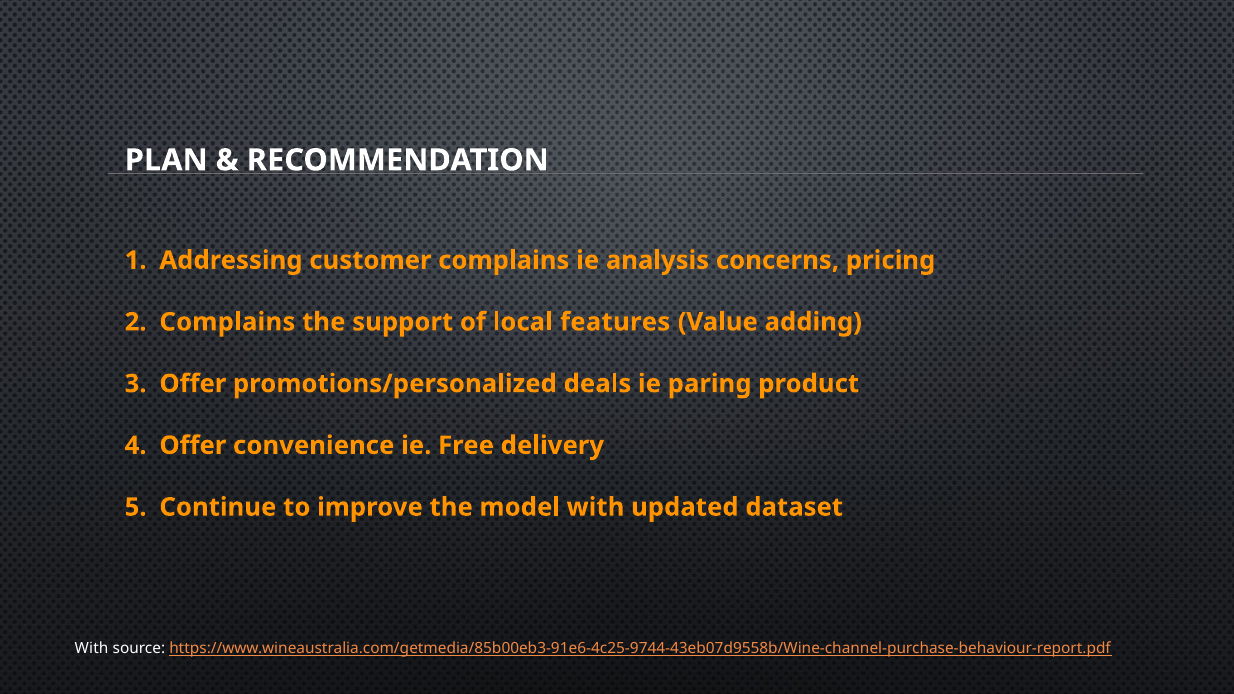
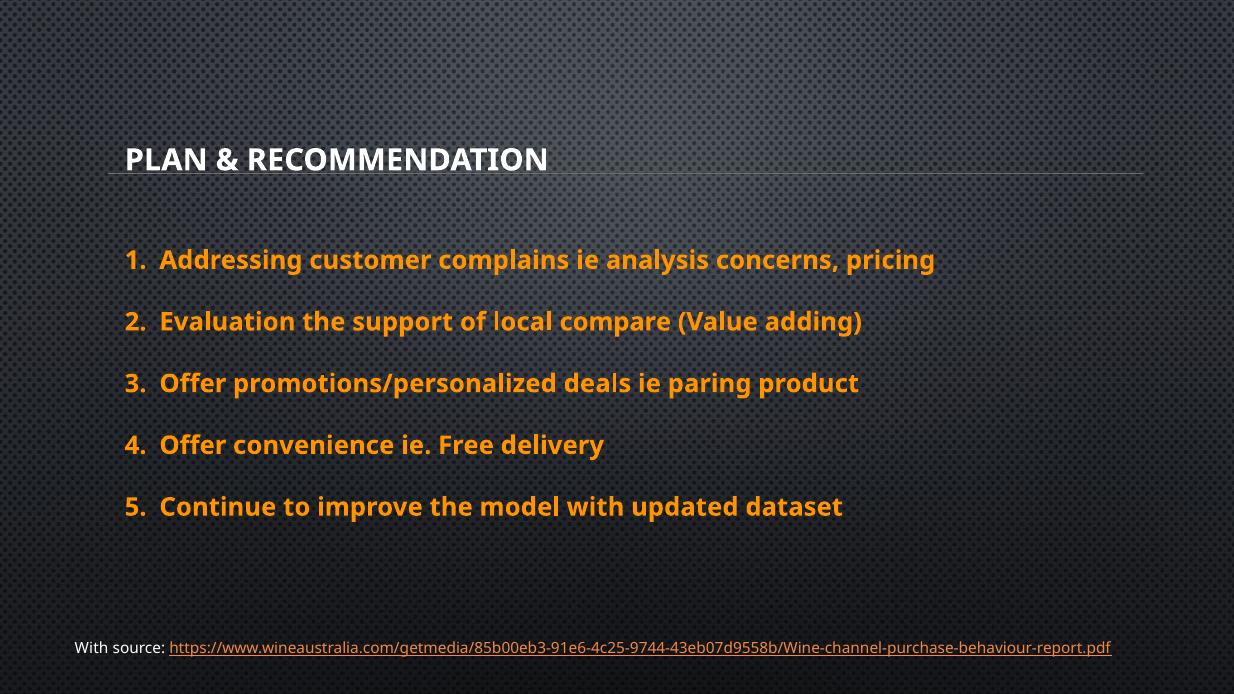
Complains at (227, 322): Complains -> Evaluation
features: features -> compare
